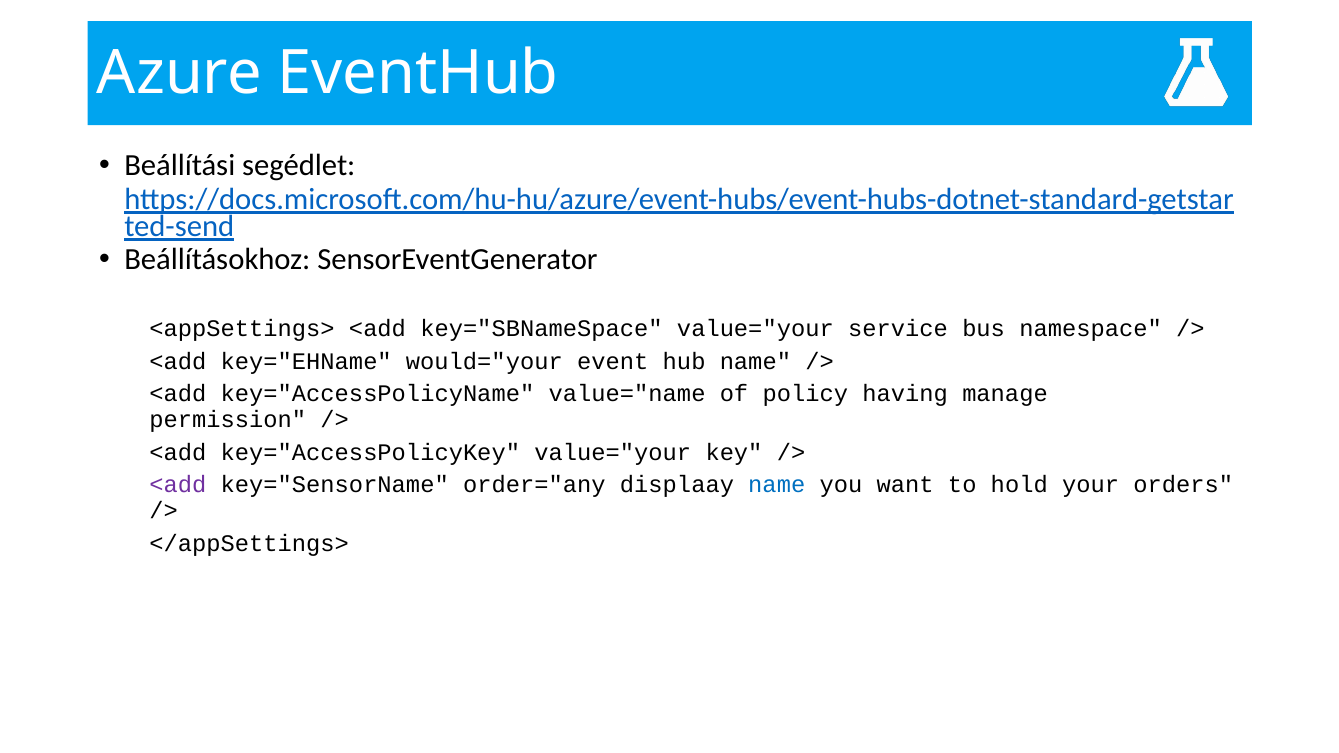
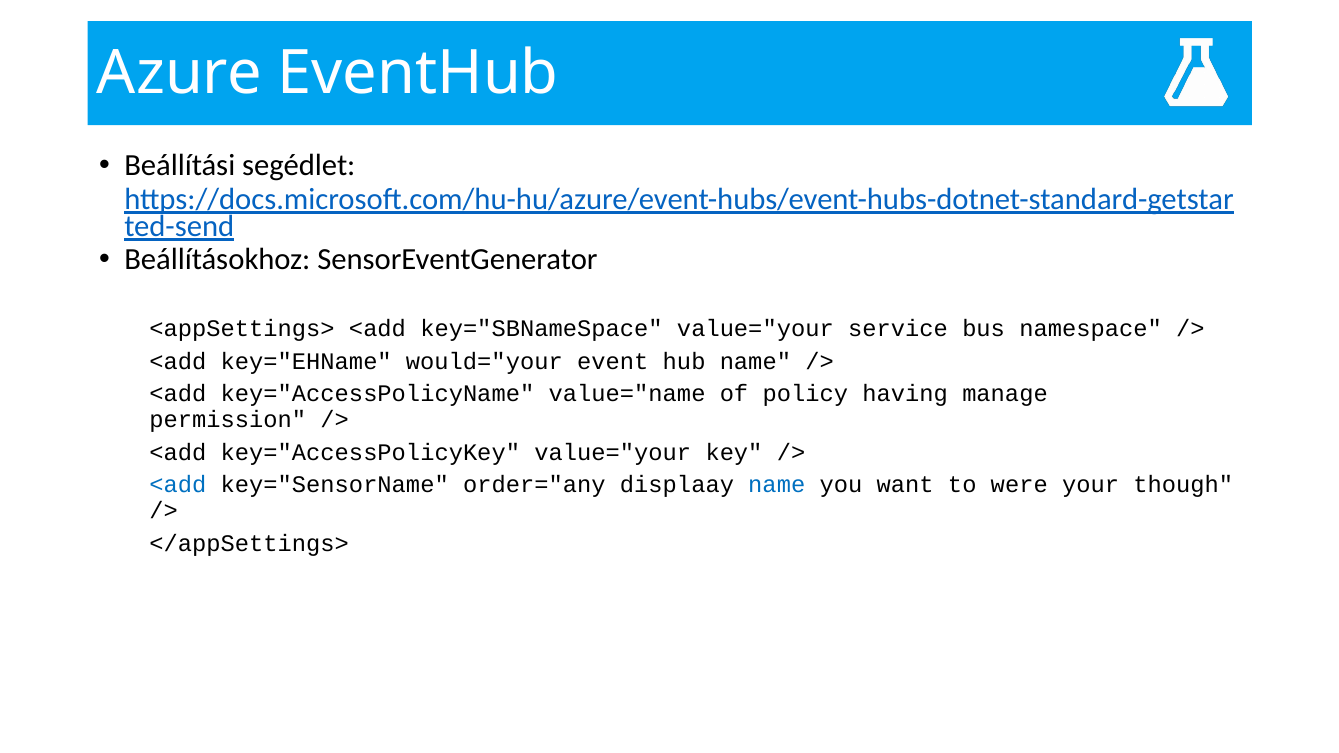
<add at (178, 485) colour: purple -> blue
hold: hold -> were
orders: orders -> though
